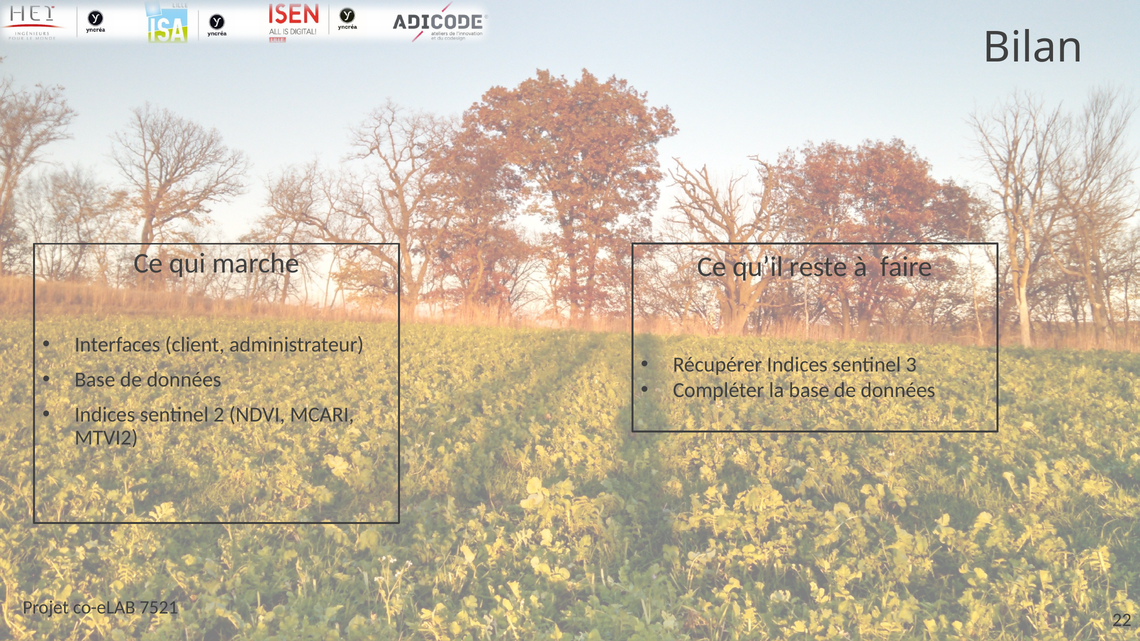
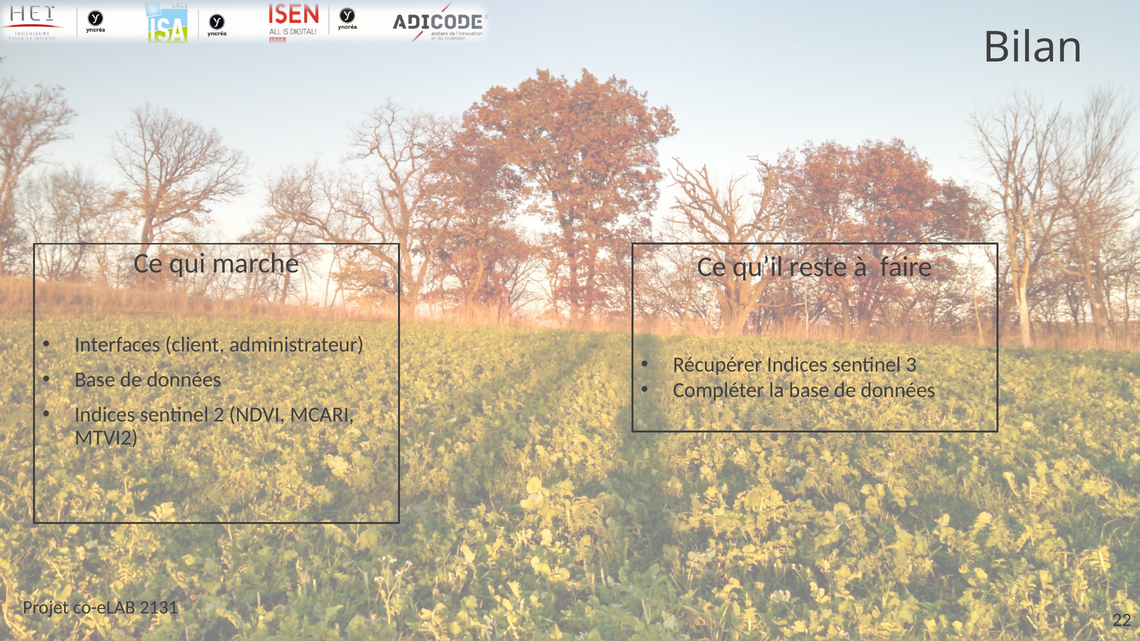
7521: 7521 -> 2131
